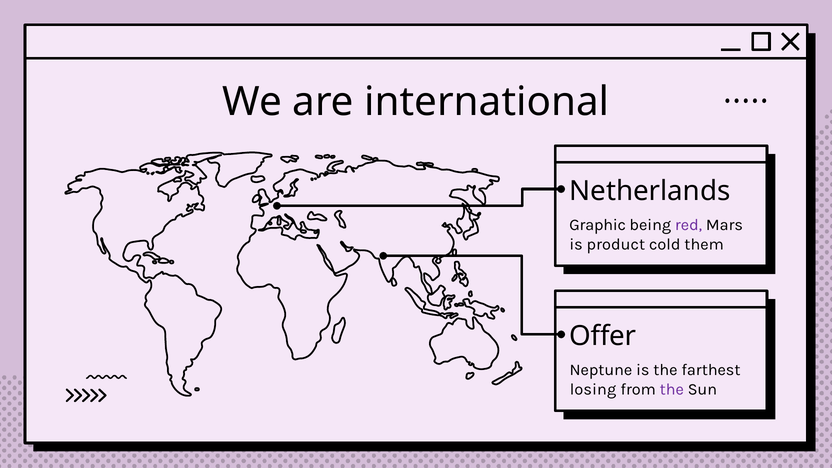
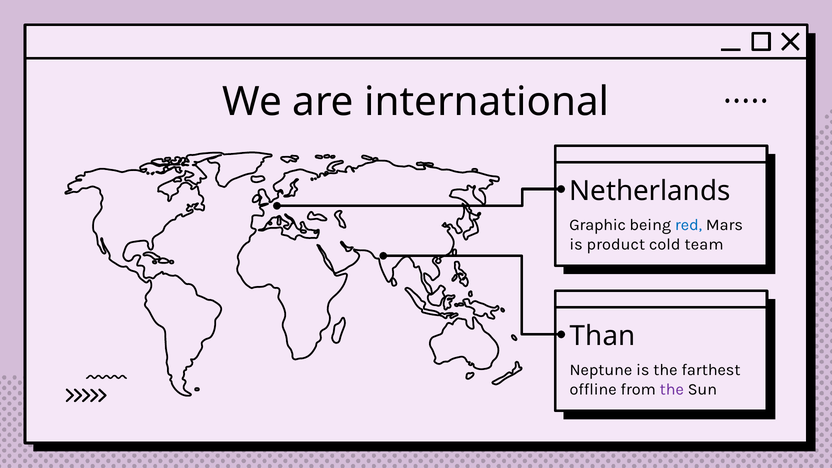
red colour: purple -> blue
them: them -> team
Offer: Offer -> Than
losing: losing -> offline
